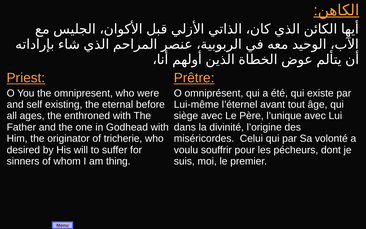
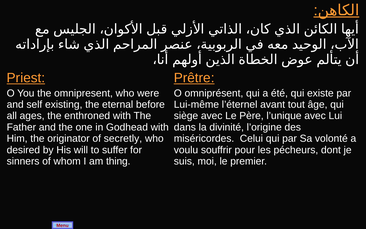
tricherie: tricherie -> secretly
